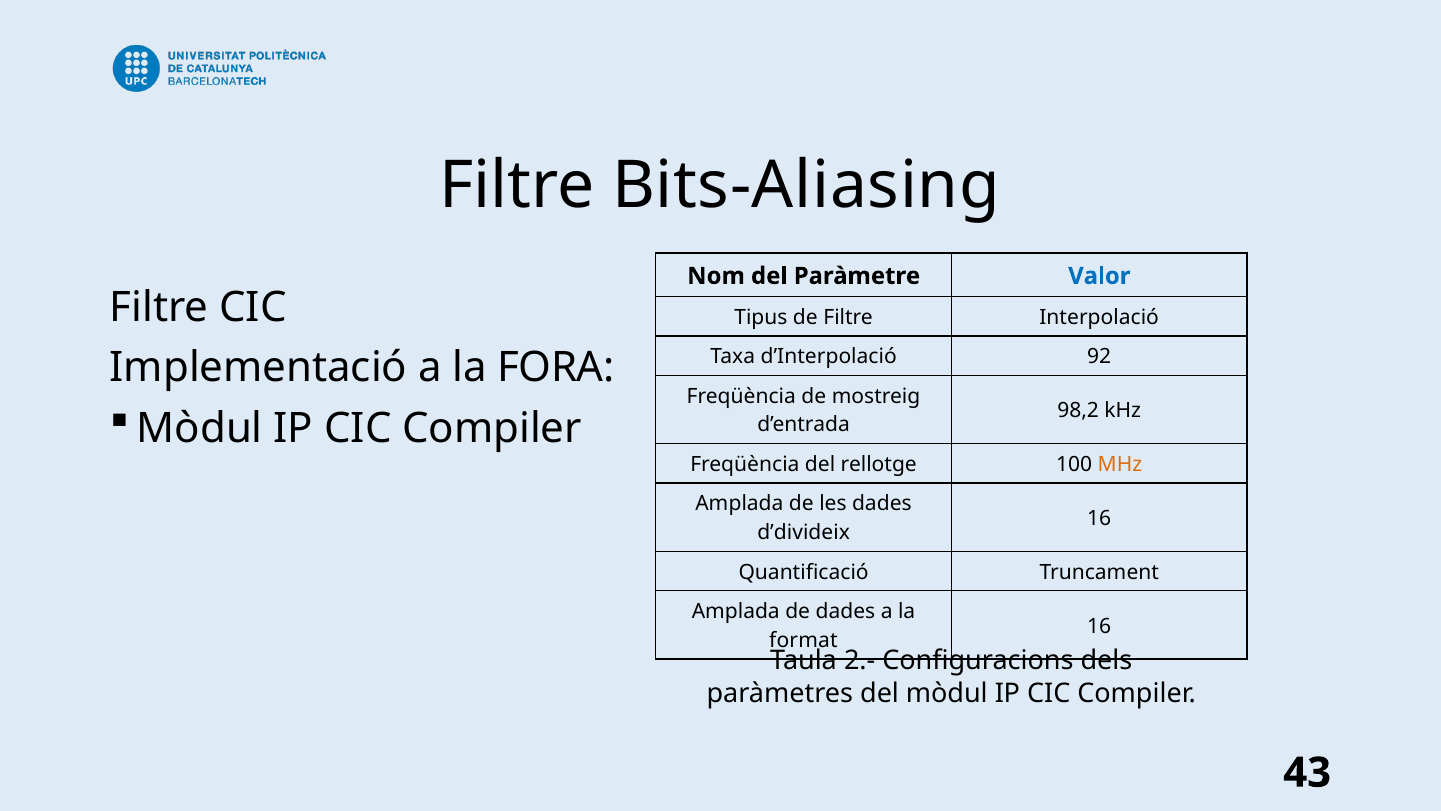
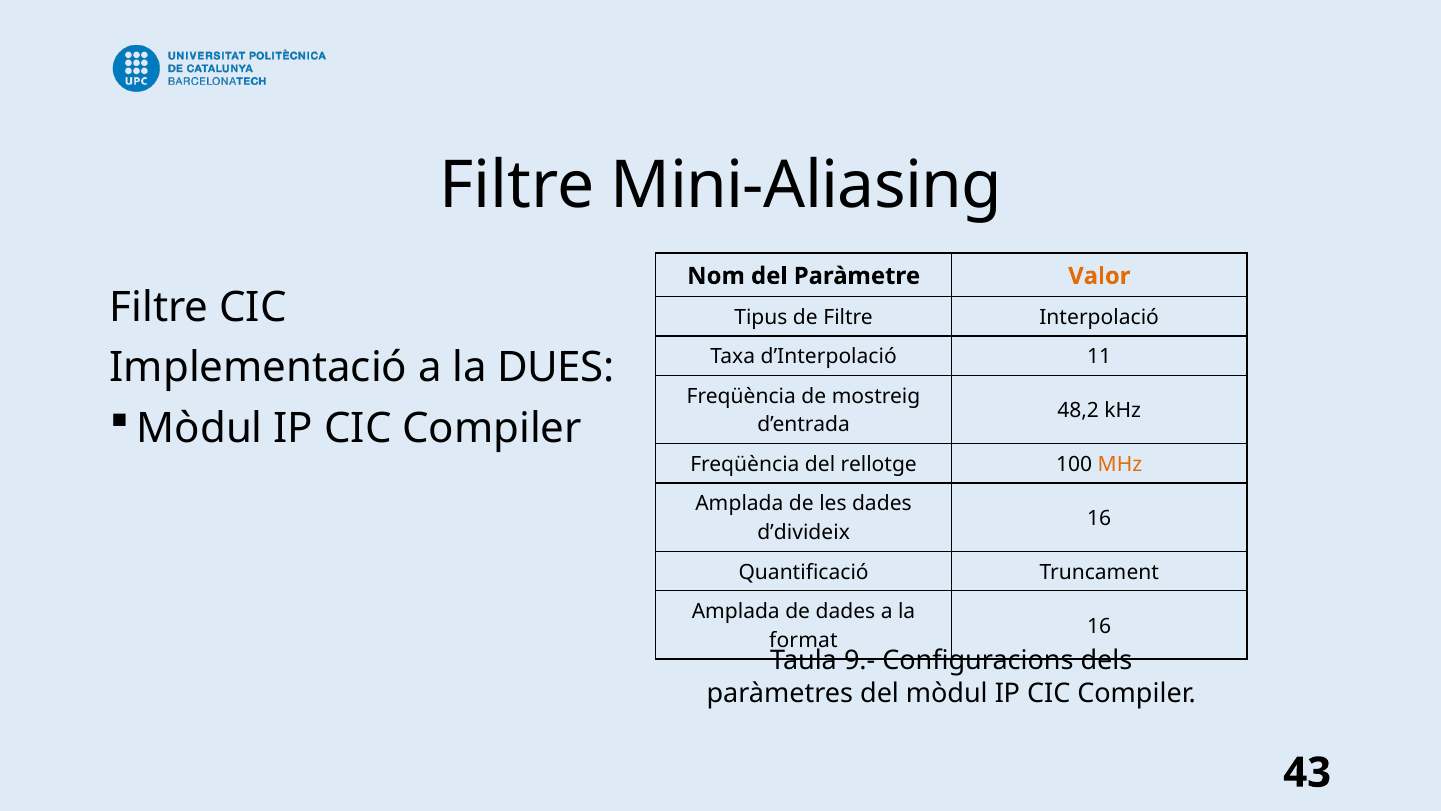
Bits-Aliasing: Bits-Aliasing -> Mini-Aliasing
Valor colour: blue -> orange
92: 92 -> 11
FORA: FORA -> DUES
98,2: 98,2 -> 48,2
2.-: 2.- -> 9.-
